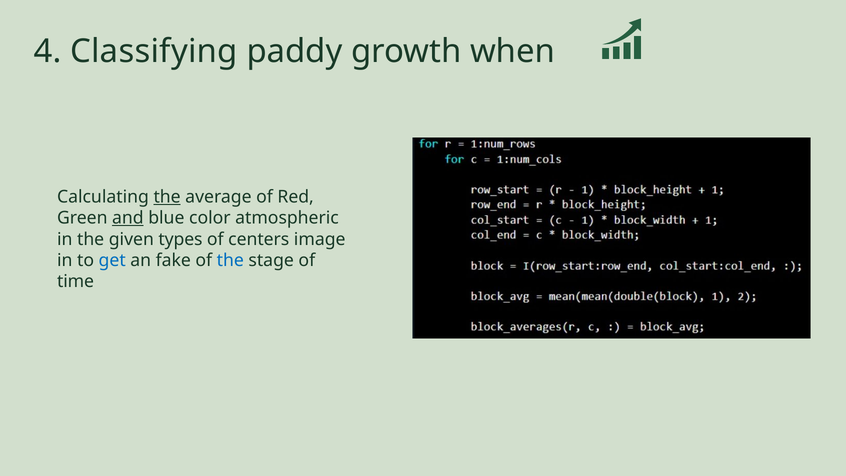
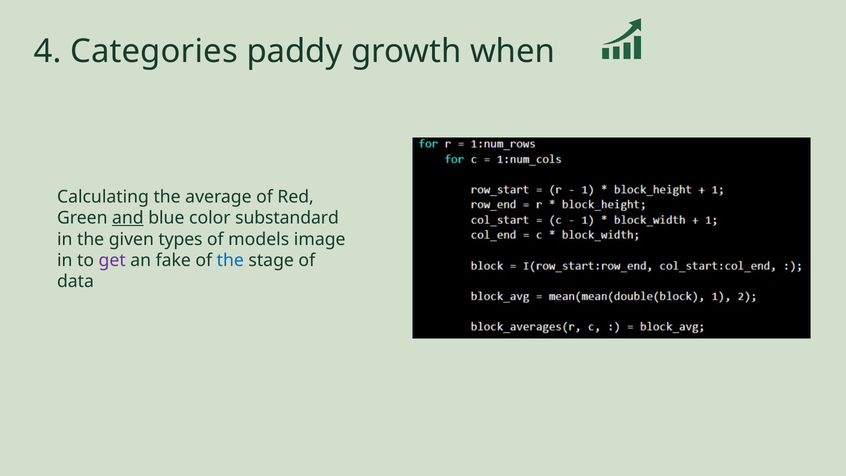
Classifying: Classifying -> Categories
the at (167, 197) underline: present -> none
atmospheric: atmospheric -> substandard
centers: centers -> models
get colour: blue -> purple
time: time -> data
